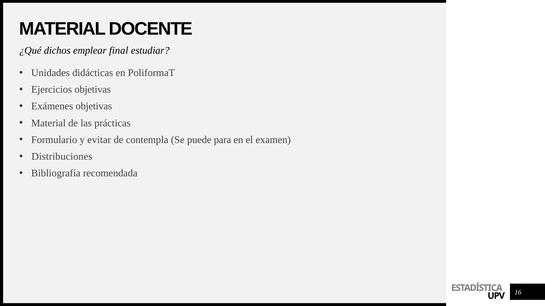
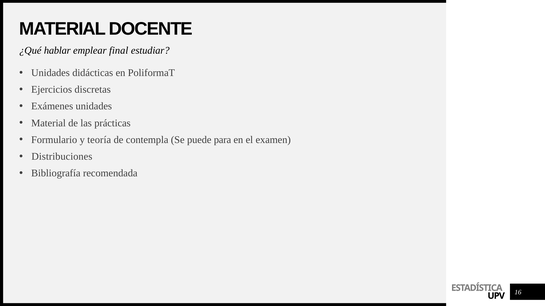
dichos: dichos -> hablar
Ejercicios objetivas: objetivas -> discretas
Exámenes objetivas: objetivas -> unidades
evitar: evitar -> teoría
